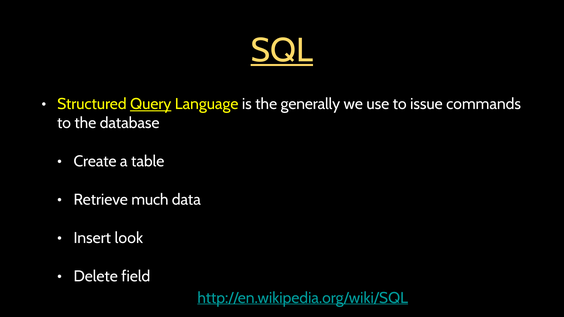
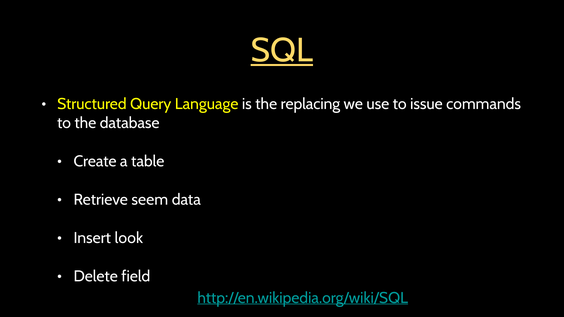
Query underline: present -> none
generally: generally -> replacing
much: much -> seem
